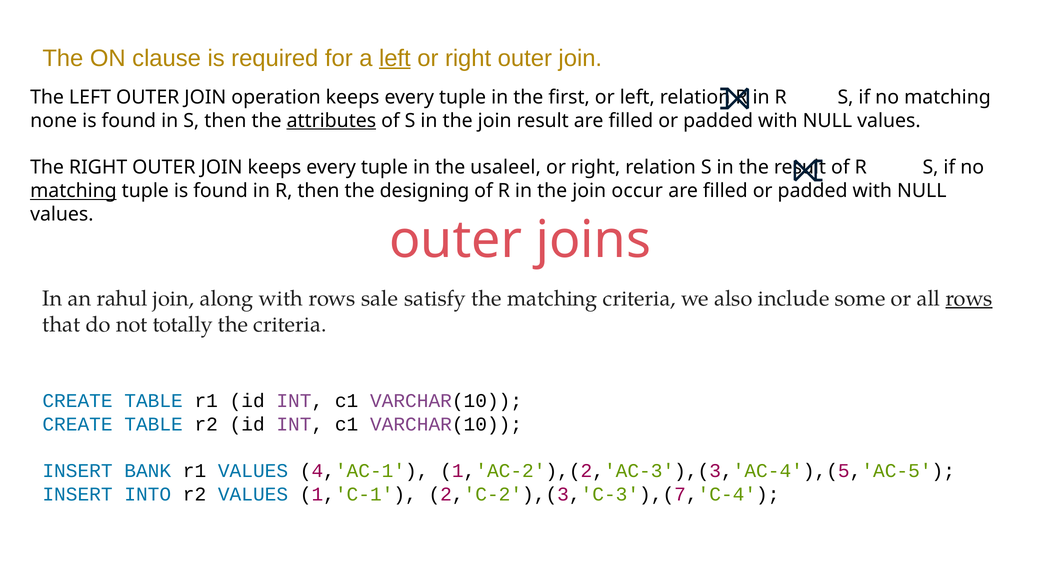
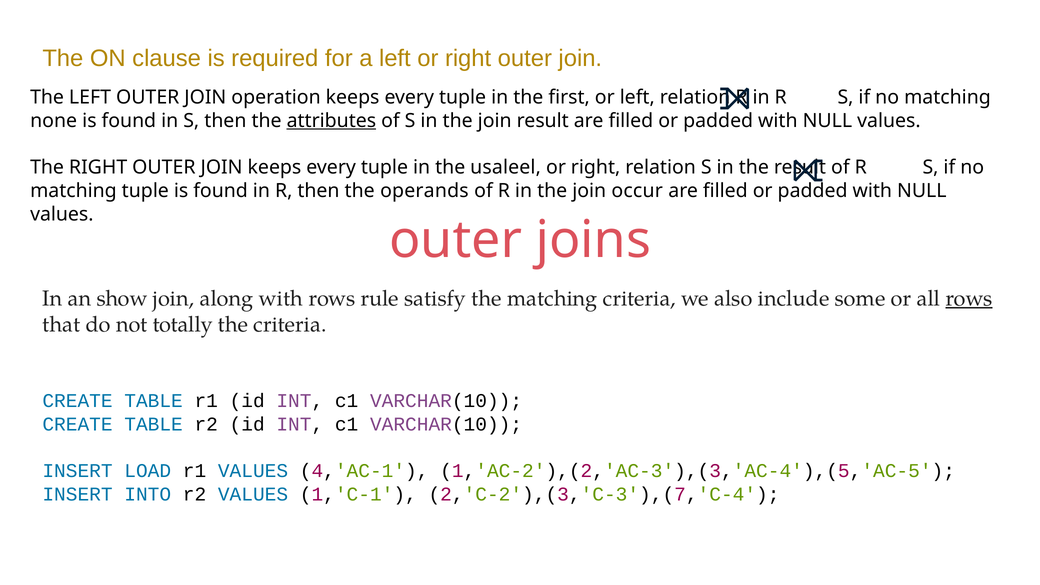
left at (395, 58) underline: present -> none
matching at (73, 191) underline: present -> none
designing: designing -> operands
rahul: rahul -> show
sale: sale -> rule
BANK: BANK -> LOAD
